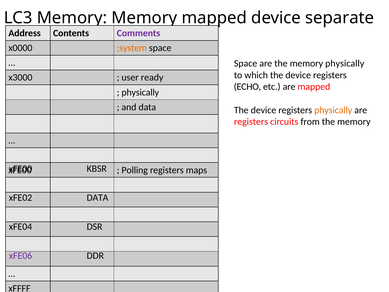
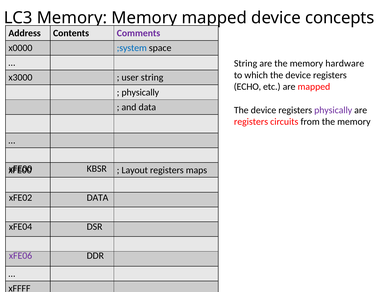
separate: separate -> concepts
;system colour: orange -> blue
Space at (246, 63): Space -> String
memory physically: physically -> hardware
user ready: ready -> string
physically at (333, 110) colour: orange -> purple
Polling: Polling -> Layout
